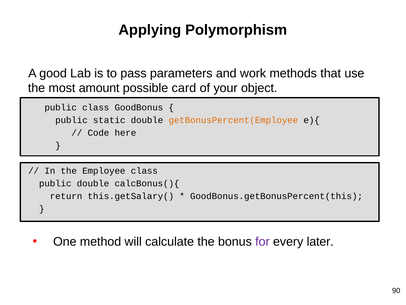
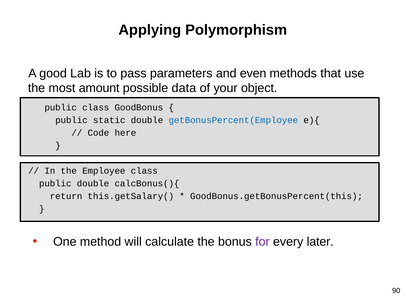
work: work -> even
card: card -> data
getBonusPercent(Employee colour: orange -> blue
